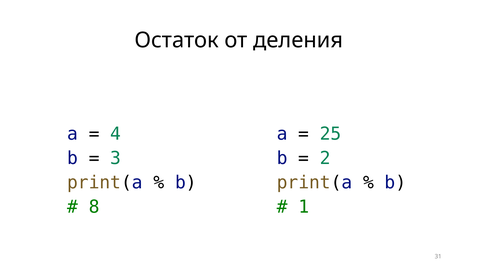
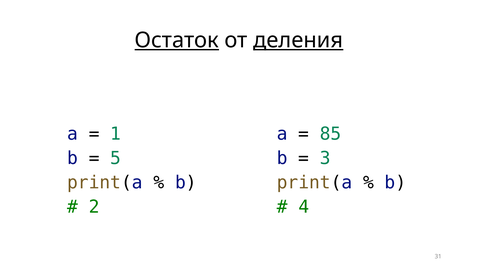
Остаток underline: none -> present
деления underline: none -> present
4: 4 -> 1
25: 25 -> 85
3: 3 -> 5
2: 2 -> 3
8: 8 -> 2
1: 1 -> 4
